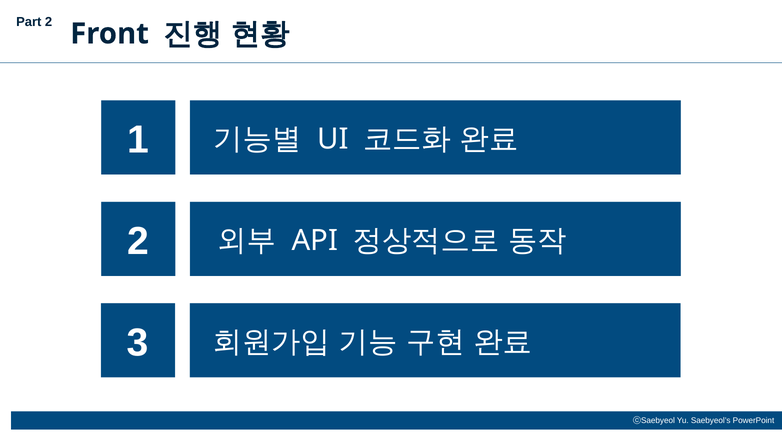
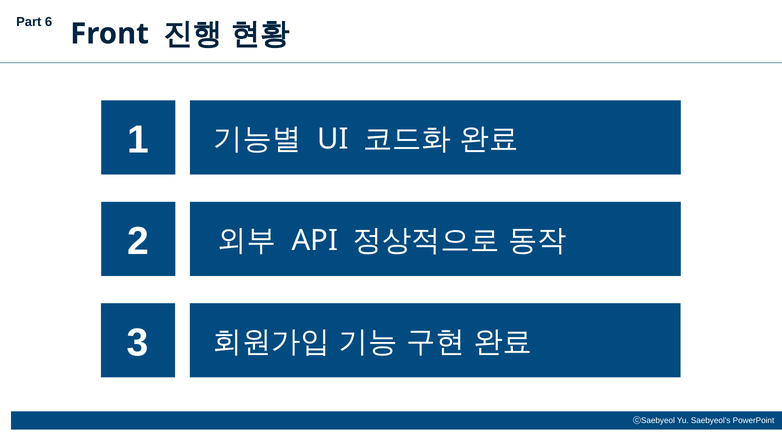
Part 2: 2 -> 6
